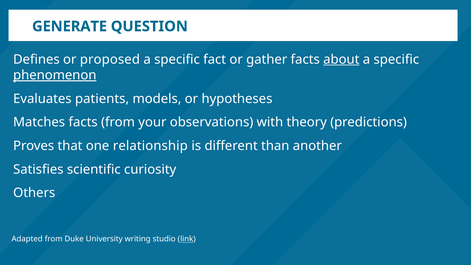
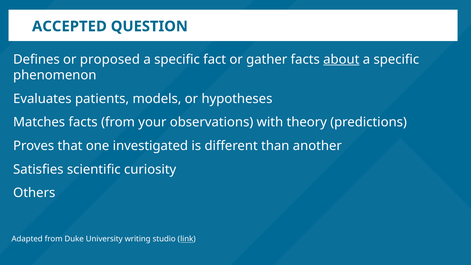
GENERATE: GENERATE -> ACCEPTED
phenomenon underline: present -> none
relationship: relationship -> investigated
